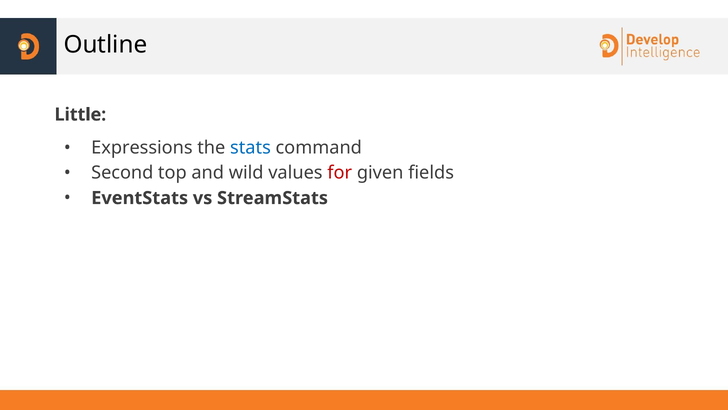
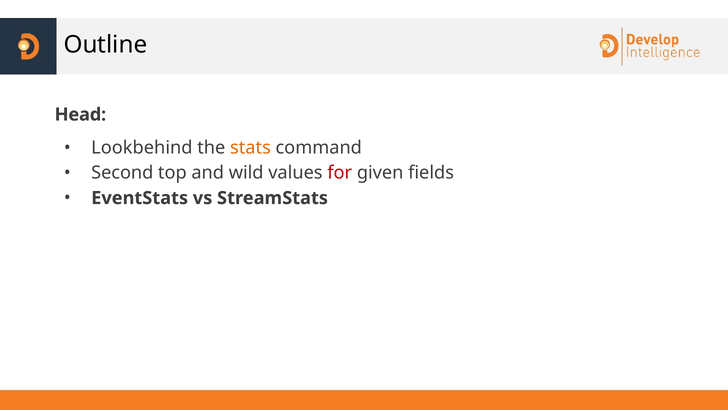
Little: Little -> Head
Expressions: Expressions -> Lookbehind
stats colour: blue -> orange
